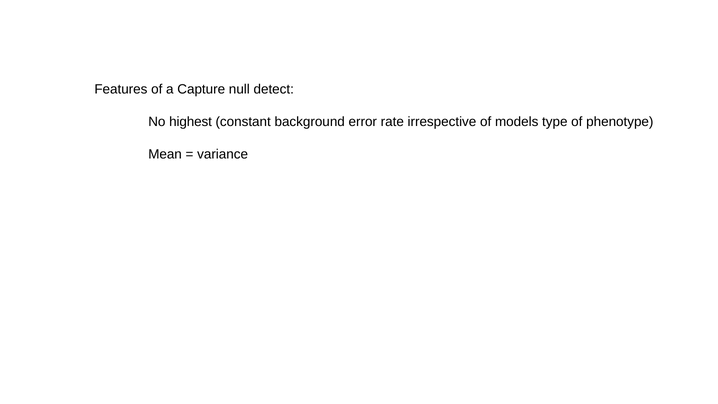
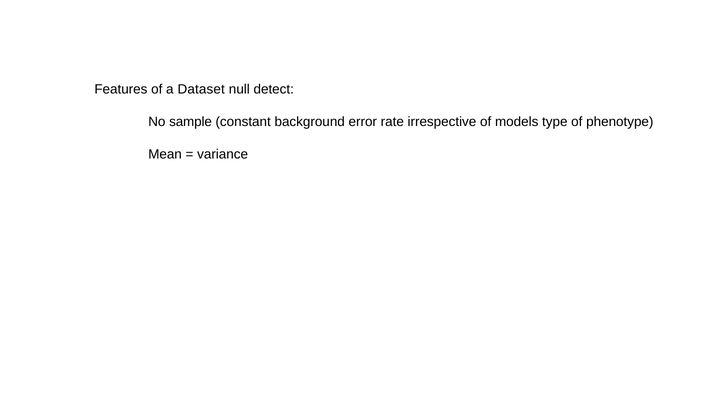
Capture: Capture -> Dataset
highest: highest -> sample
